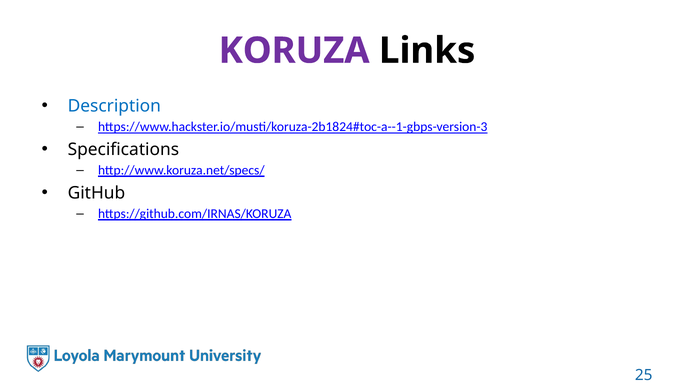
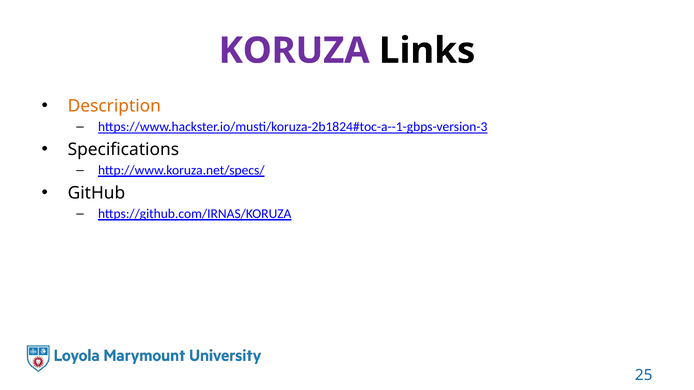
Description colour: blue -> orange
